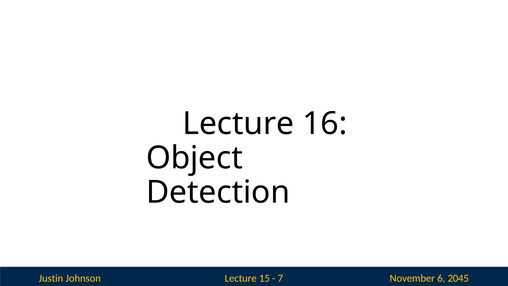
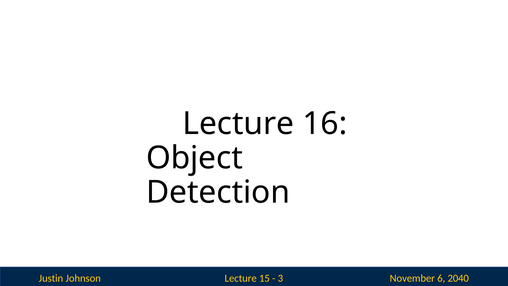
7: 7 -> 3
2045: 2045 -> 2040
